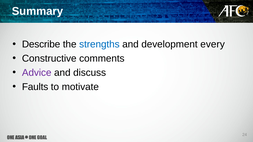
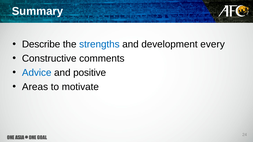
Advice colour: purple -> blue
discuss: discuss -> positive
Faults: Faults -> Areas
